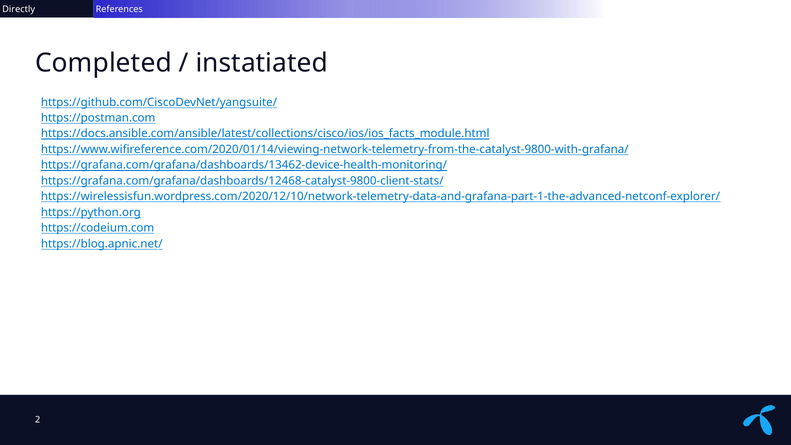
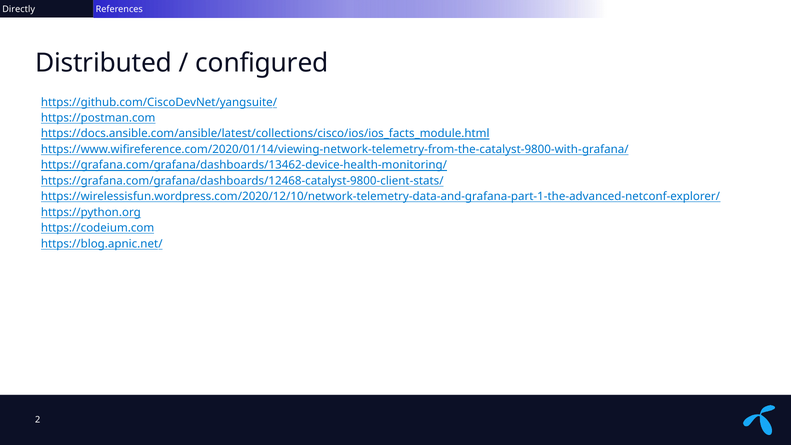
Completed: Completed -> Distributed
instatiated: instatiated -> configured
